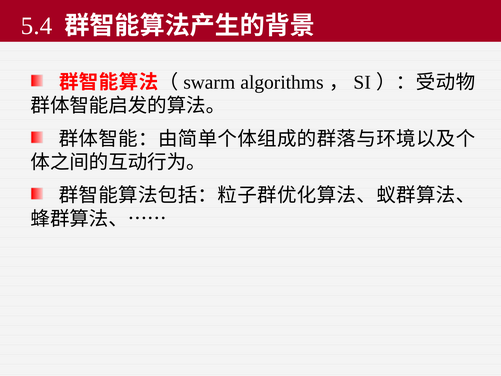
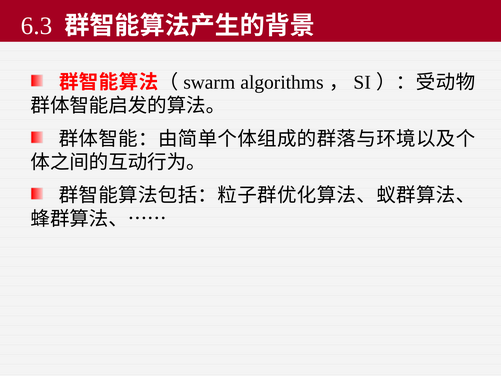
5.4: 5.4 -> 6.3
